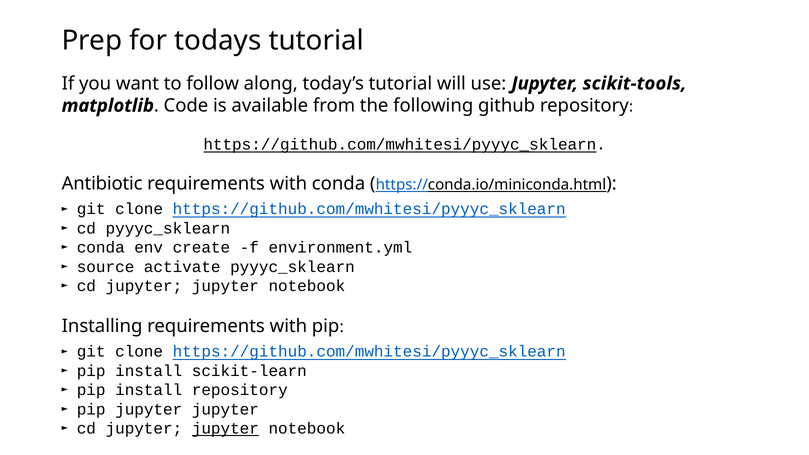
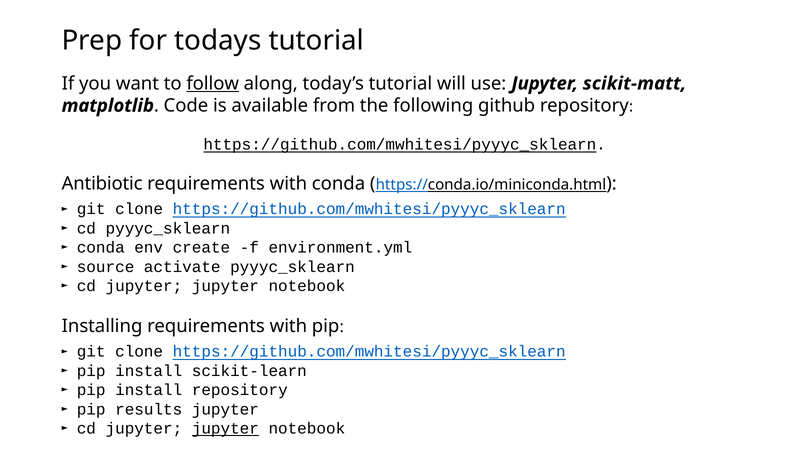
follow underline: none -> present
scikit-tools: scikit-tools -> scikit-matt
pip jupyter: jupyter -> results
